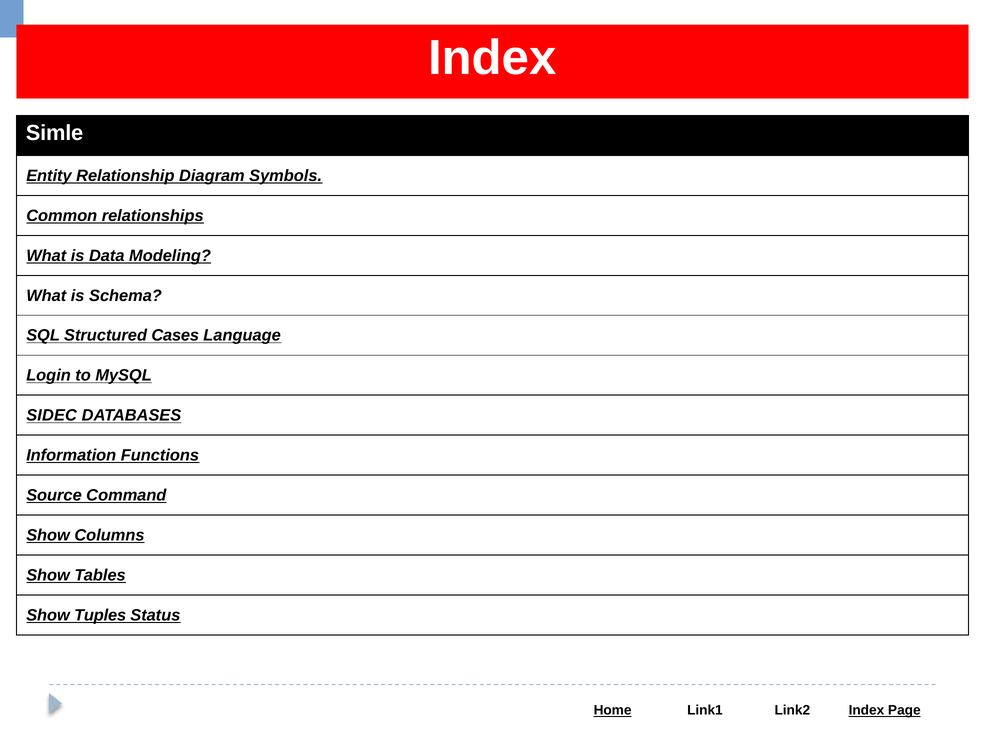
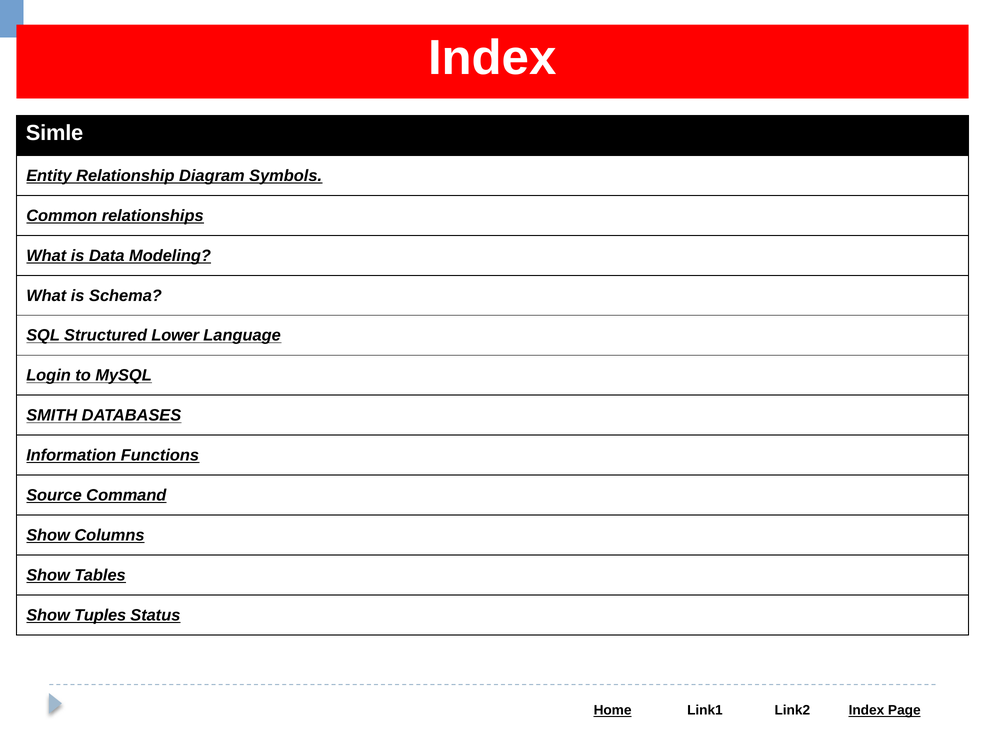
Cases: Cases -> Lower
SIDEC: SIDEC -> SMITH
